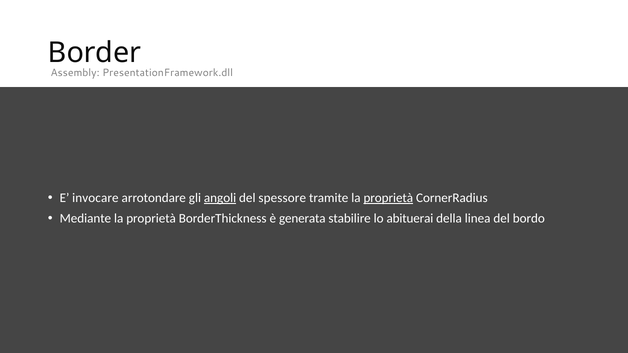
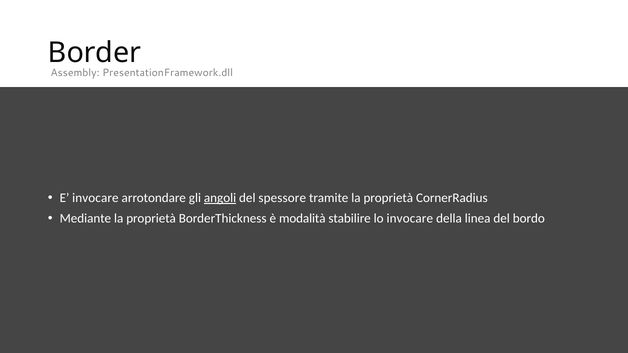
proprietà at (388, 198) underline: present -> none
generata: generata -> modalità
lo abituerai: abituerai -> invocare
